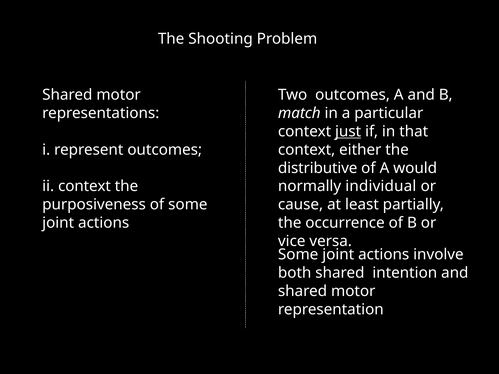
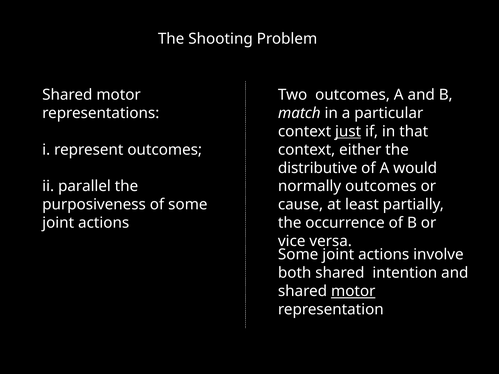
ii context: context -> parallel
normally individual: individual -> outcomes
motor at (353, 291) underline: none -> present
